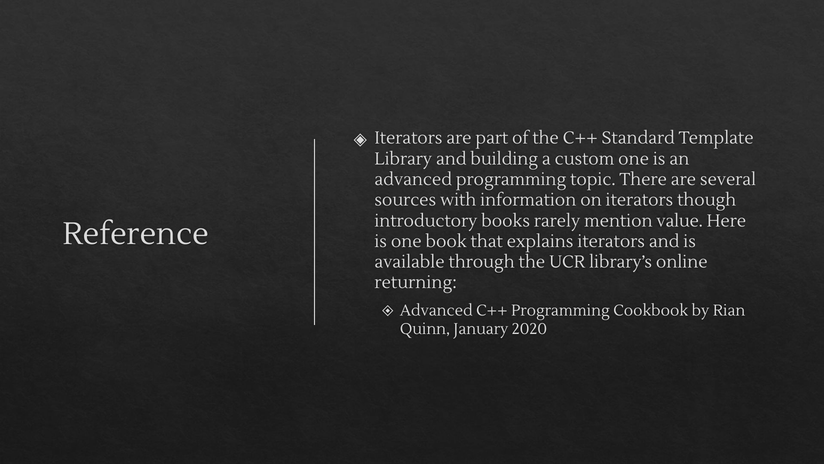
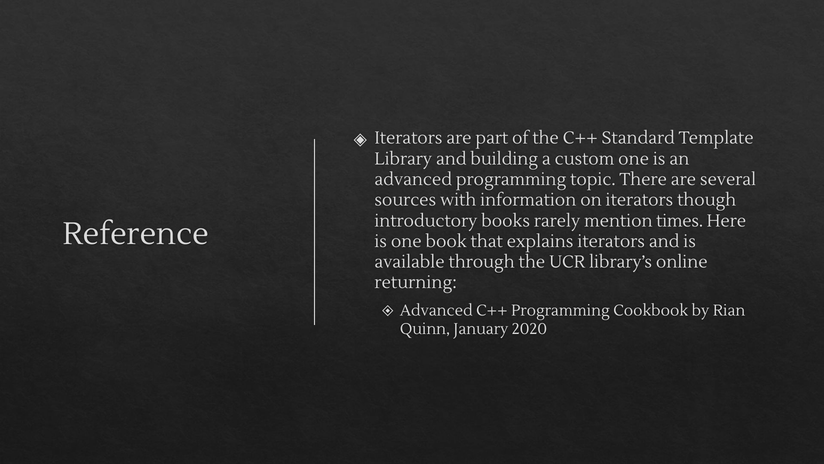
value: value -> times
